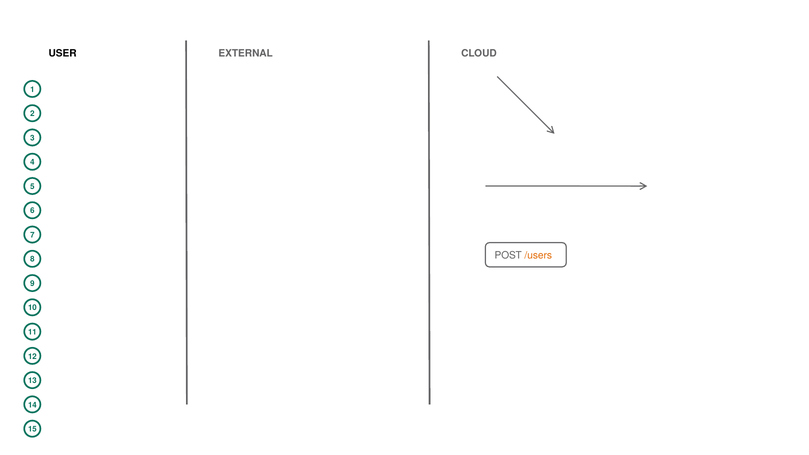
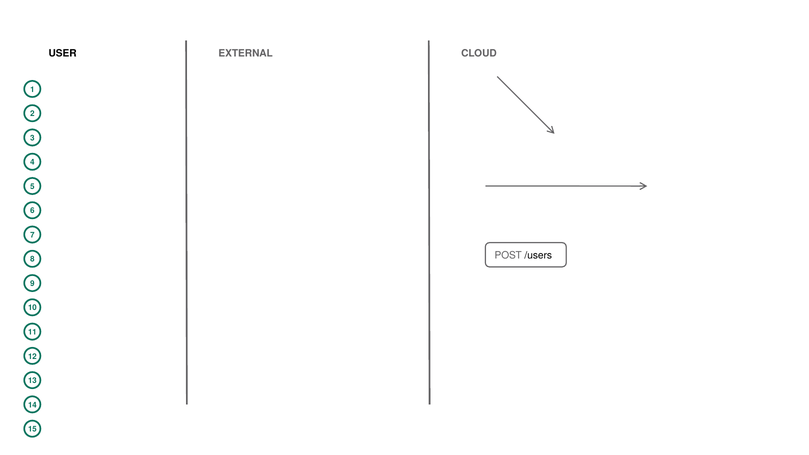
/users colour: orange -> black
